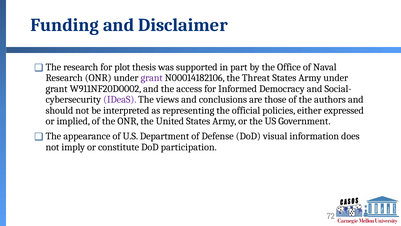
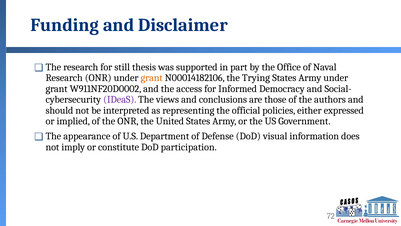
plot: plot -> still
grant at (152, 78) colour: purple -> orange
Threat: Threat -> Trying
